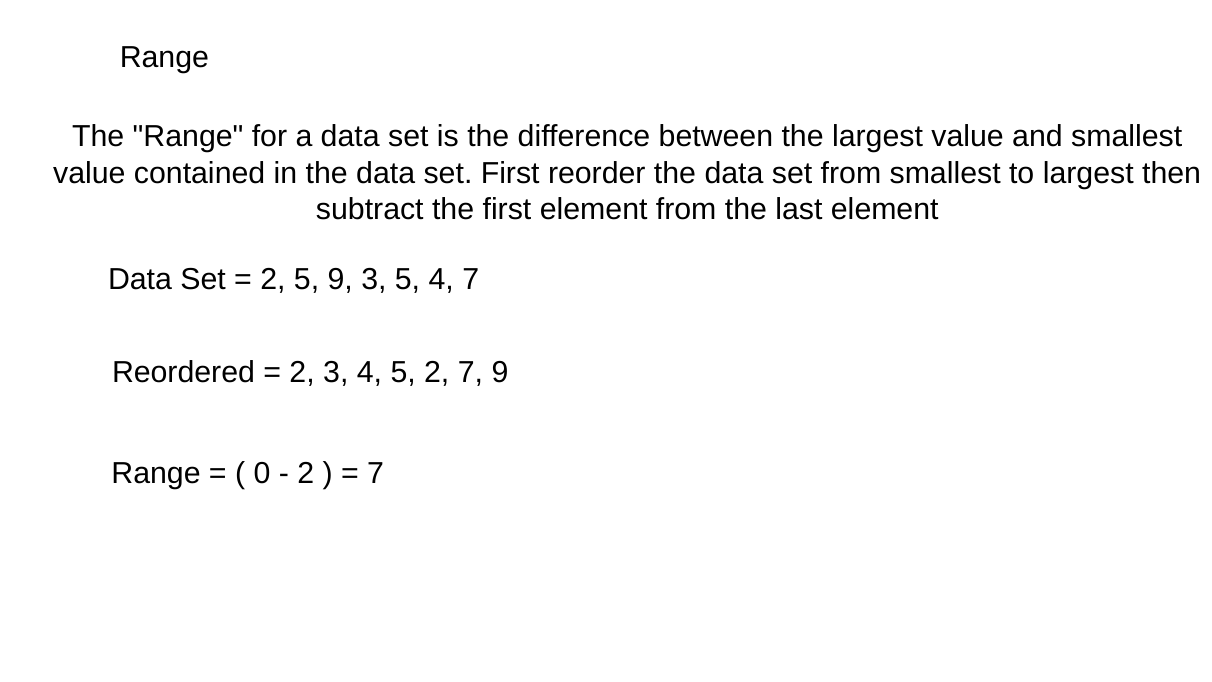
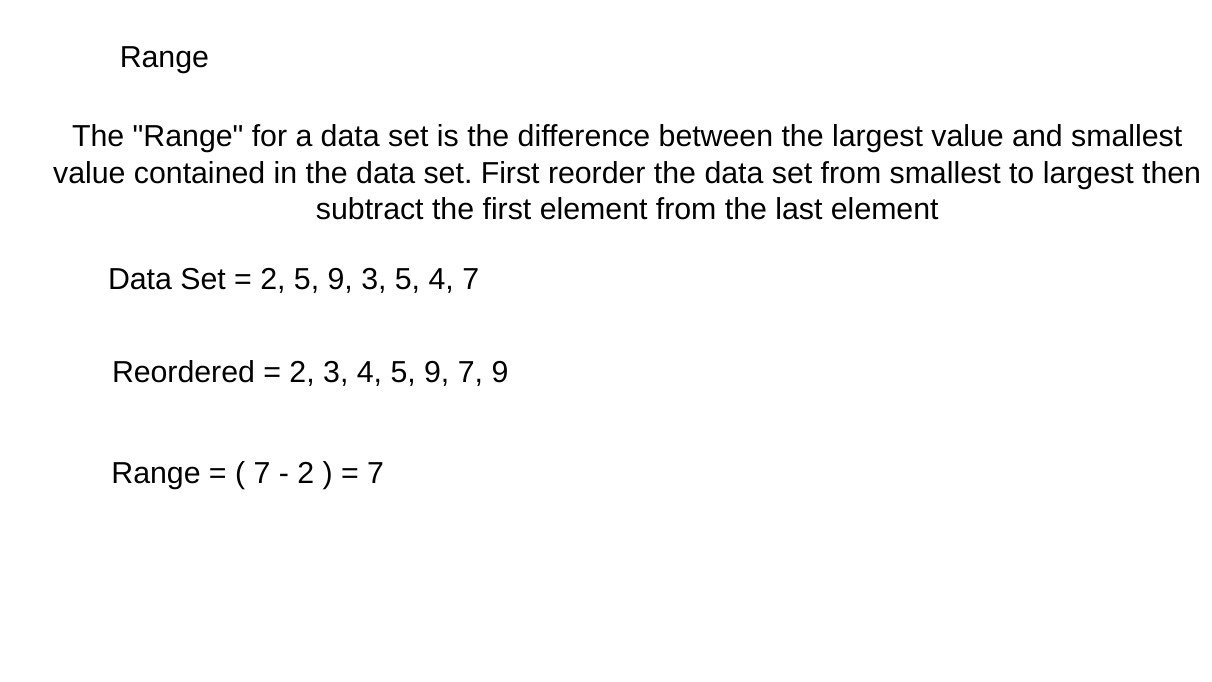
4 5 2: 2 -> 9
0 at (262, 473): 0 -> 7
